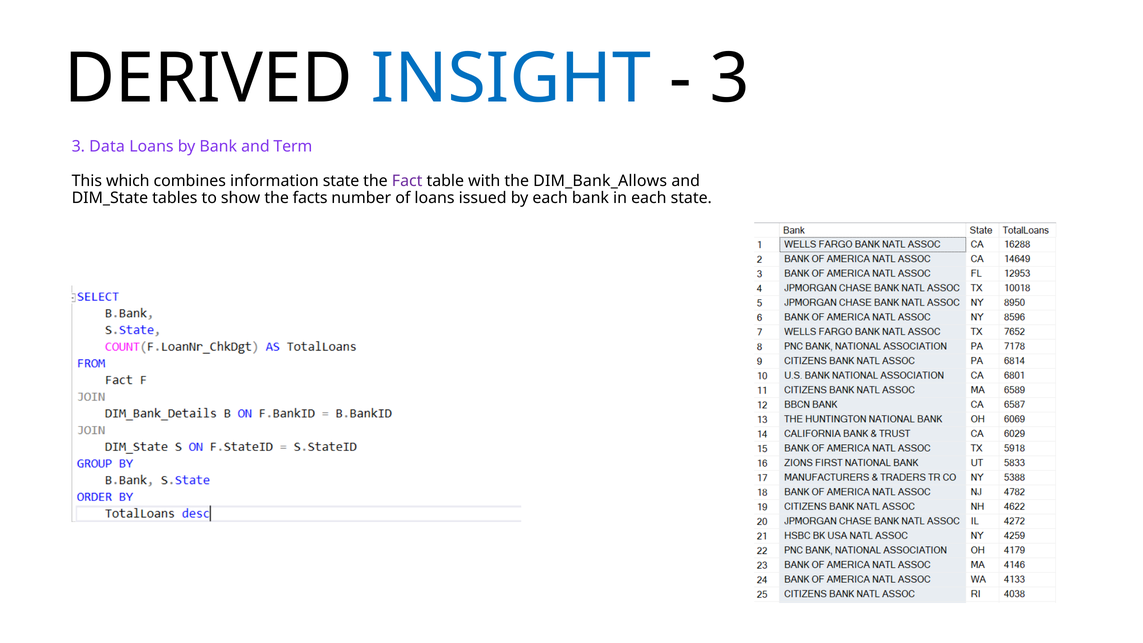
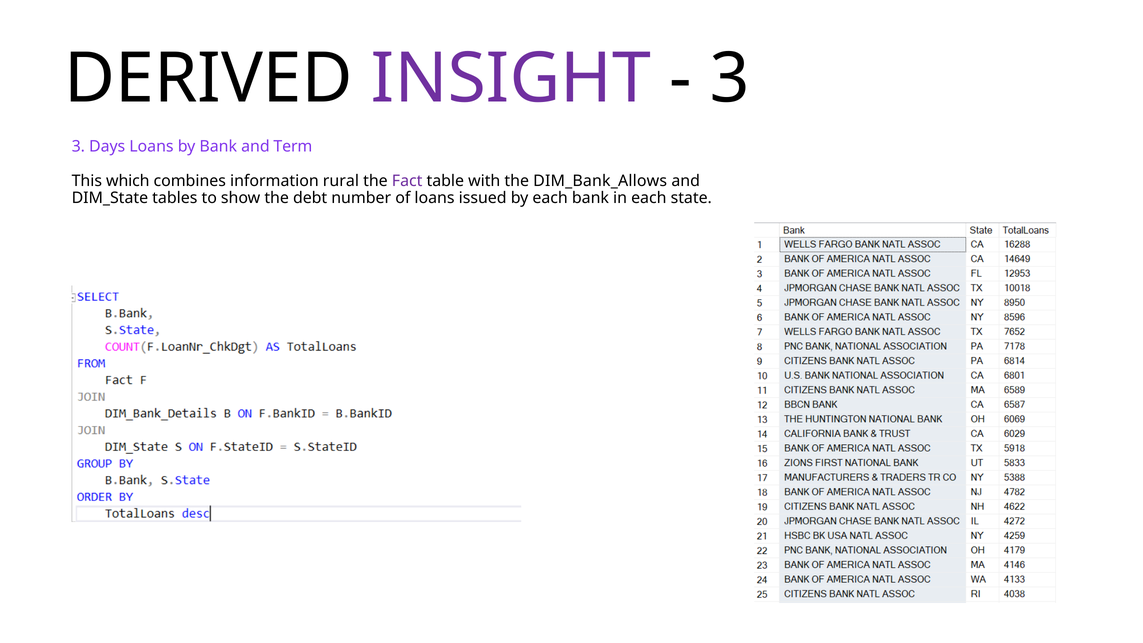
INSIGHT colour: blue -> purple
Data: Data -> Days
information state: state -> rural
facts: facts -> debt
